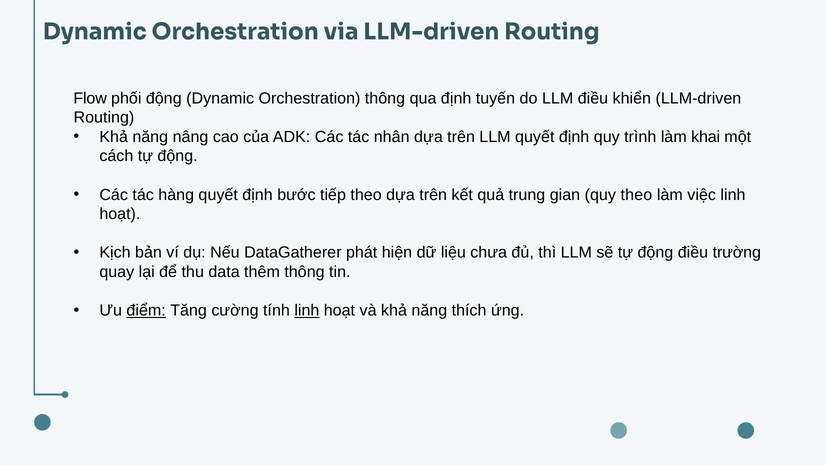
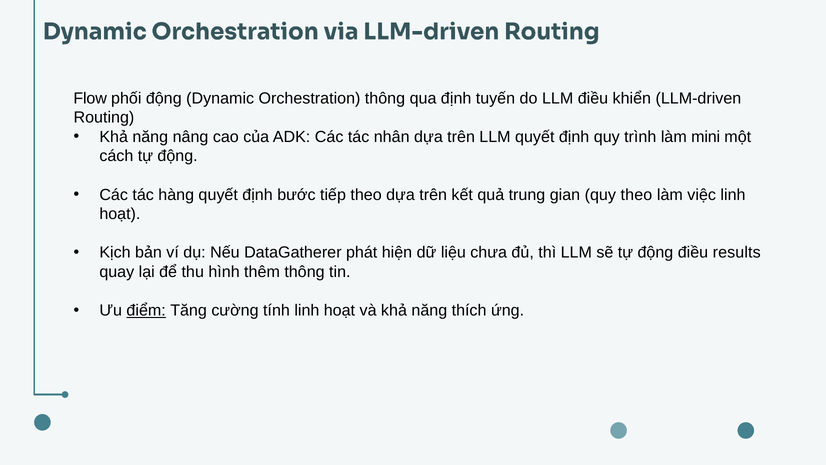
khai: khai -> mini
trường: trường -> results
data: data -> hình
linh at (307, 310) underline: present -> none
